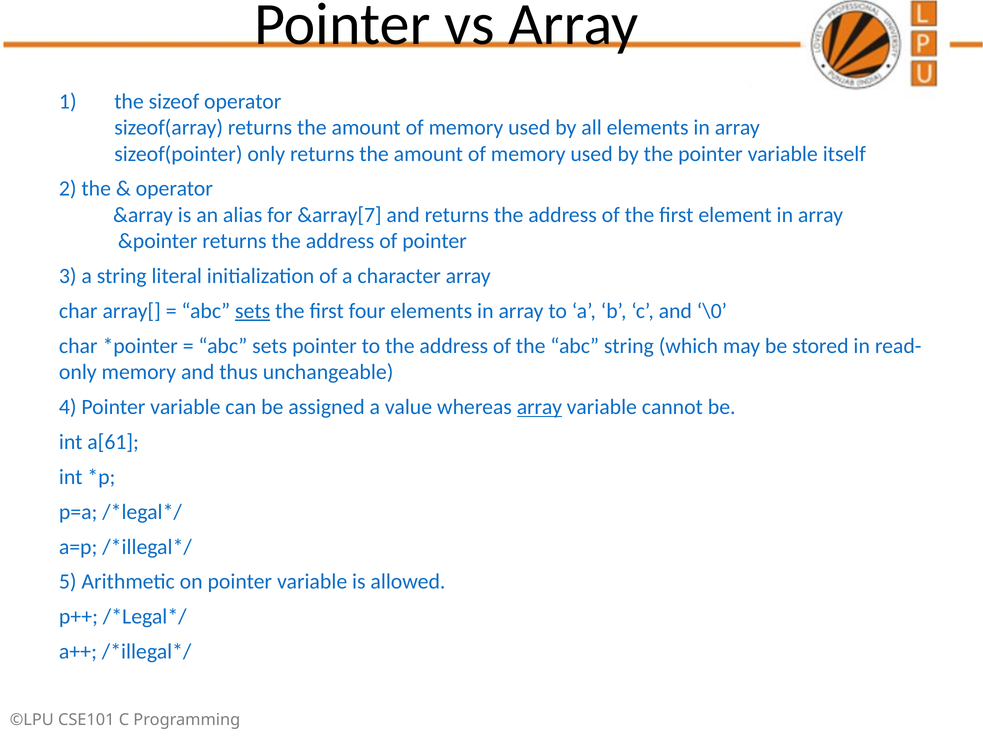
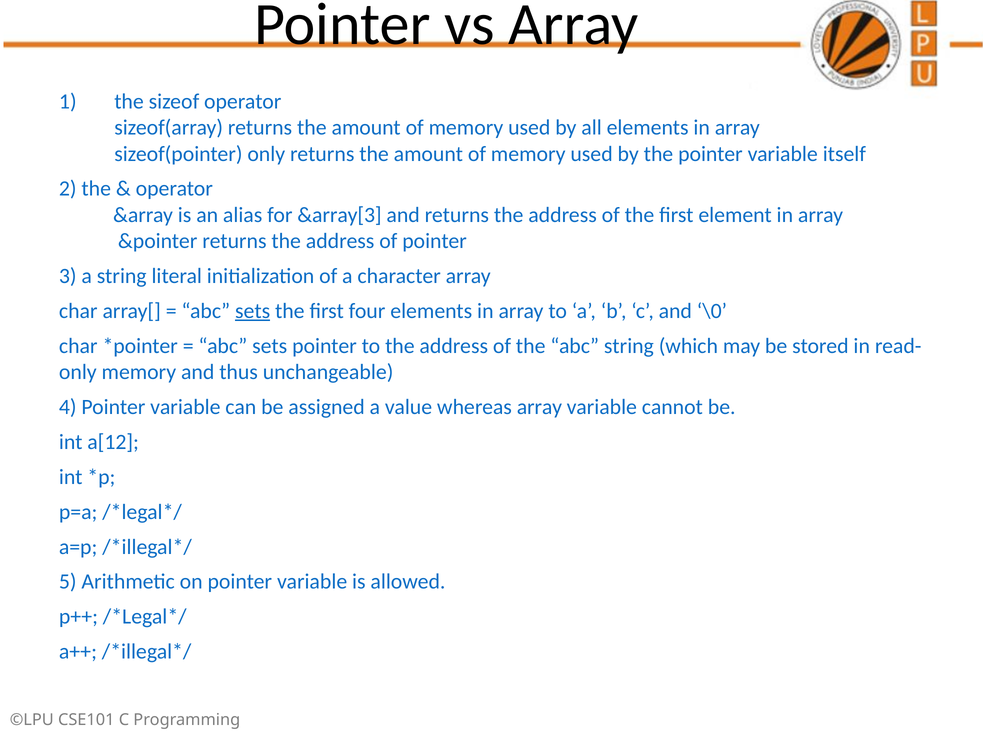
&array[7: &array[7 -> &array[3
array at (539, 407) underline: present -> none
a[61: a[61 -> a[12
